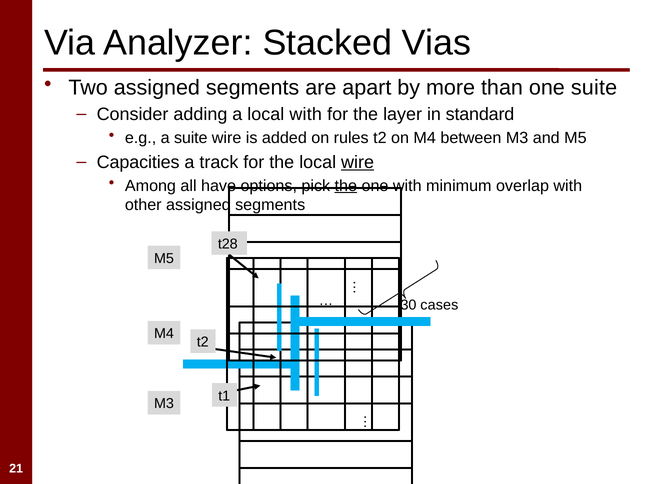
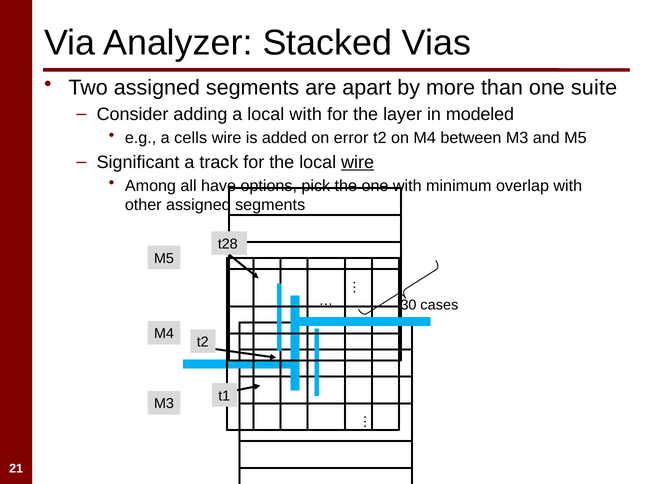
standard: standard -> modeled
a suite: suite -> cells
rules: rules -> error
Capacities: Capacities -> Significant
the at (346, 186) underline: present -> none
